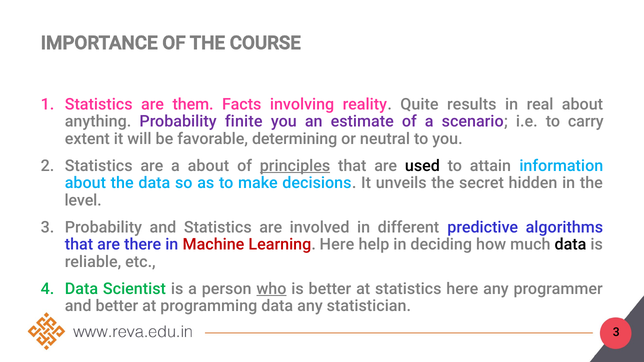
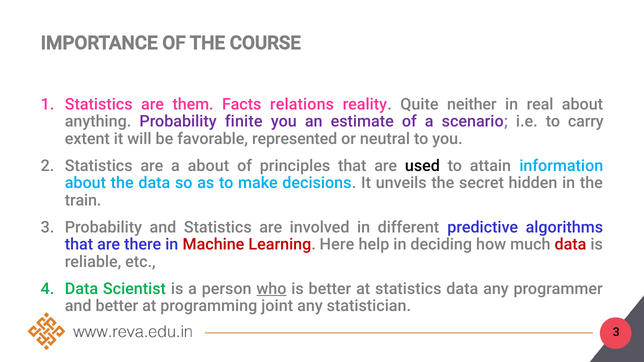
involving: involving -> relations
results: results -> neither
determining: determining -> represented
principles underline: present -> none
level: level -> train
data at (570, 245) colour: black -> red
statistics here: here -> data
programming data: data -> joint
